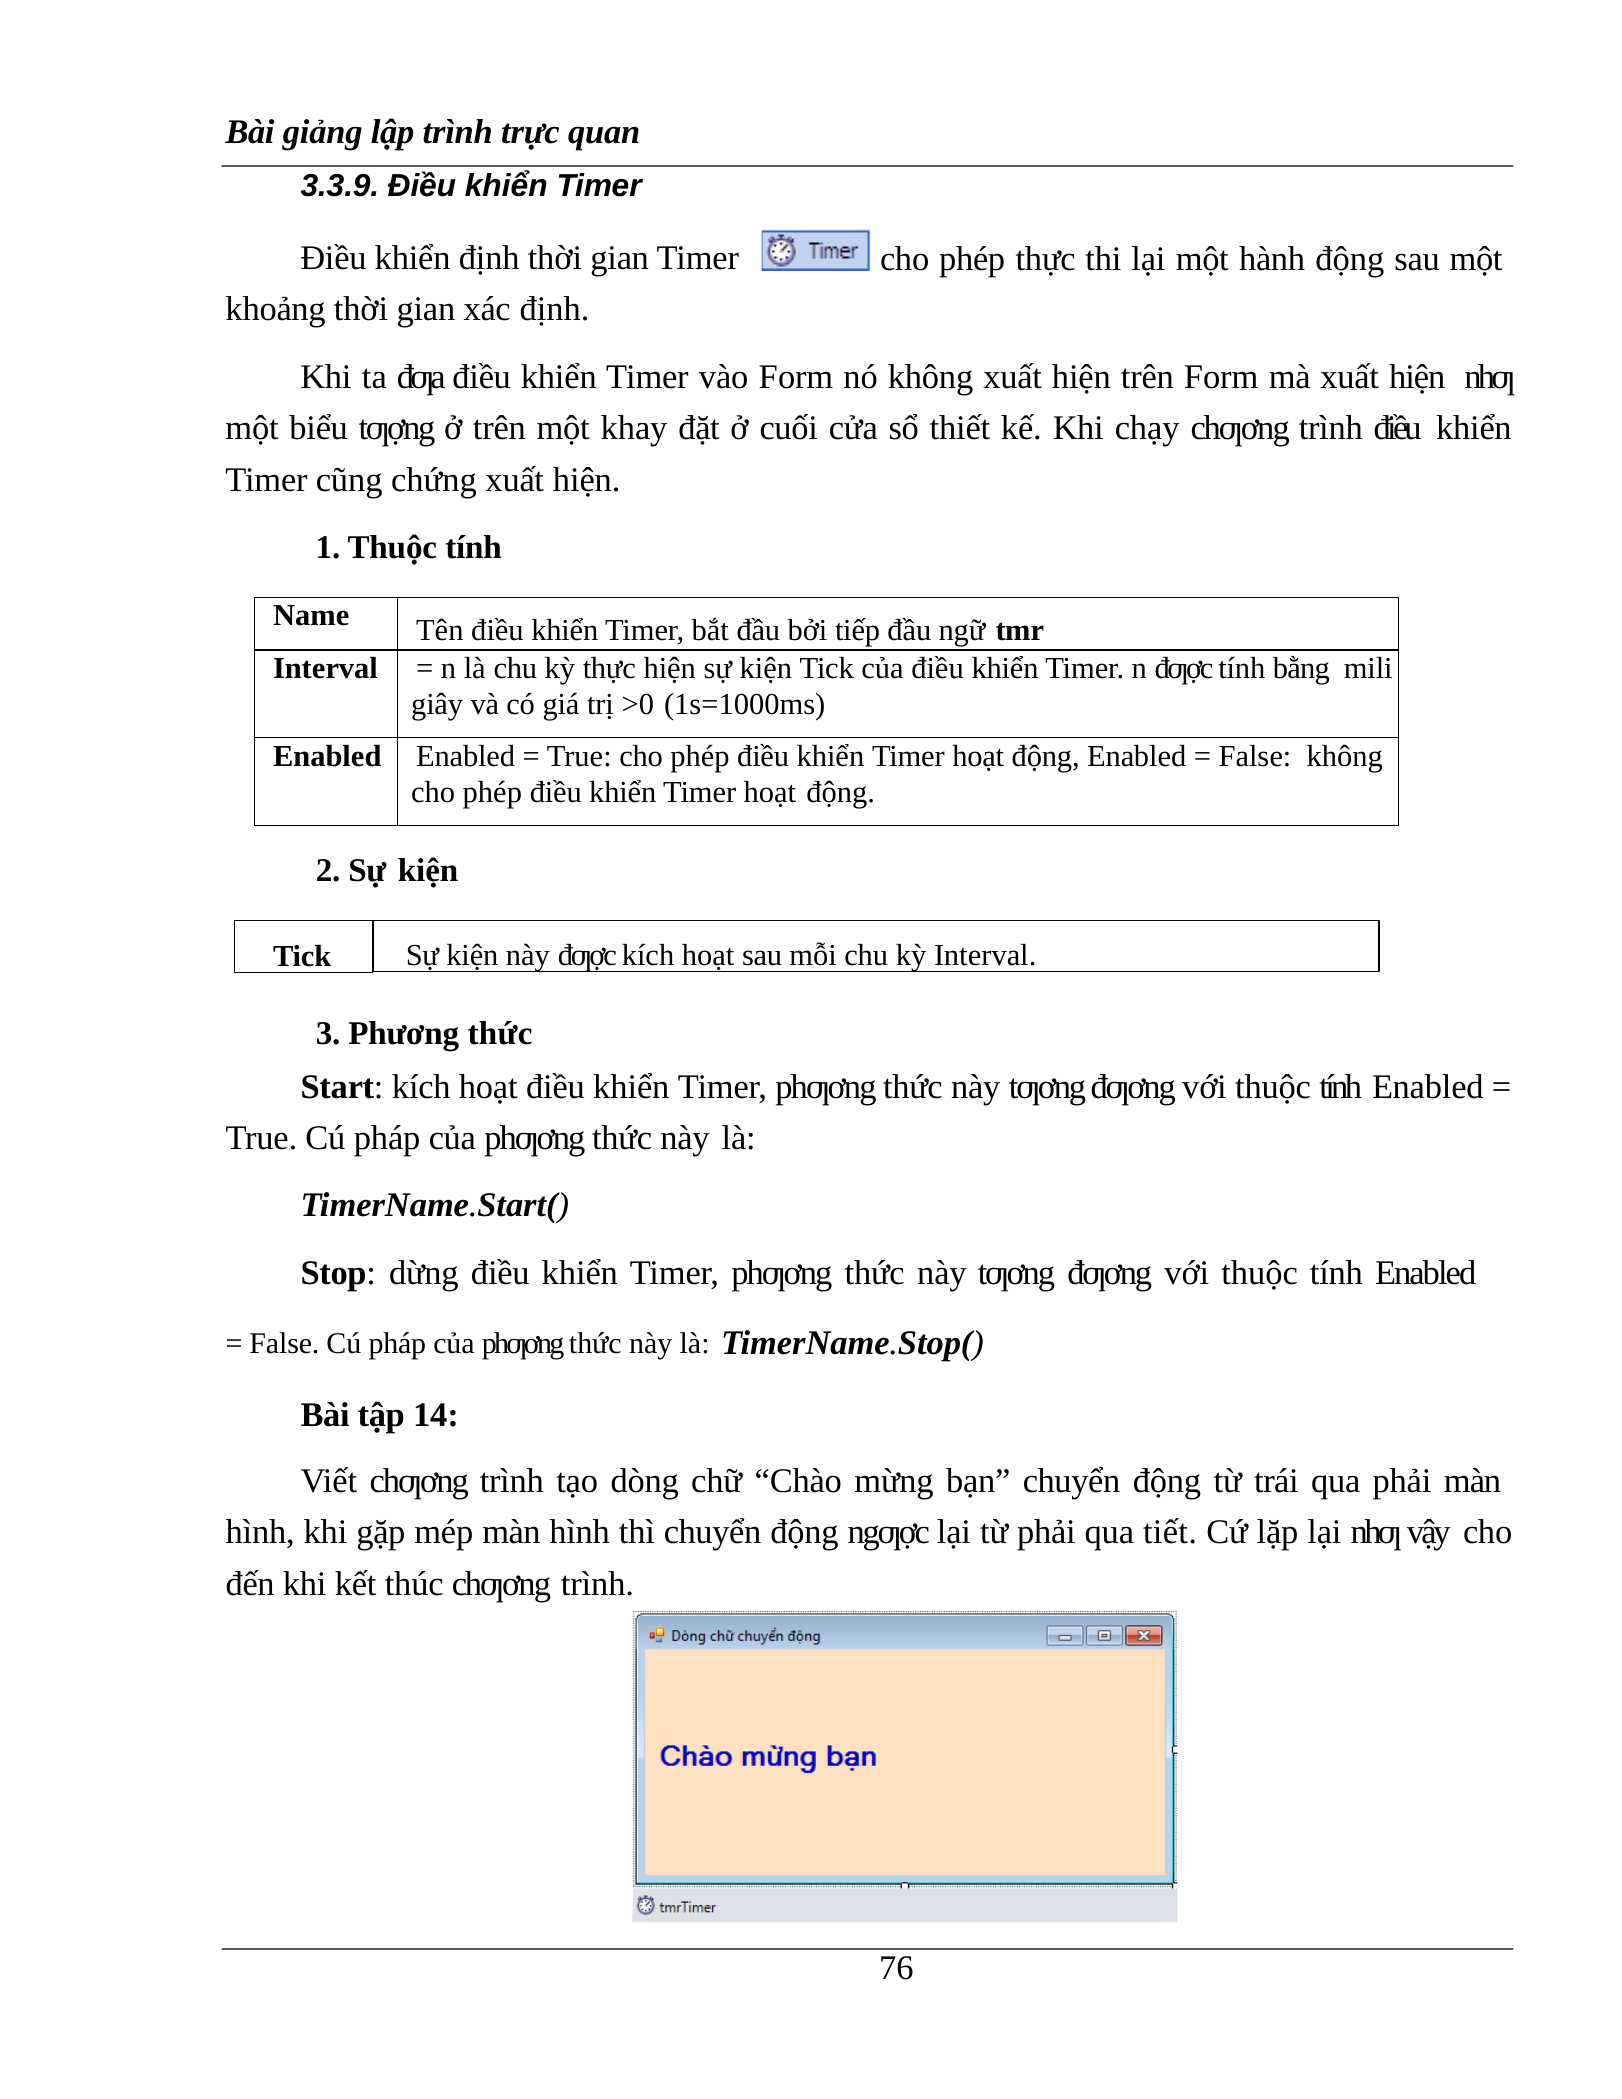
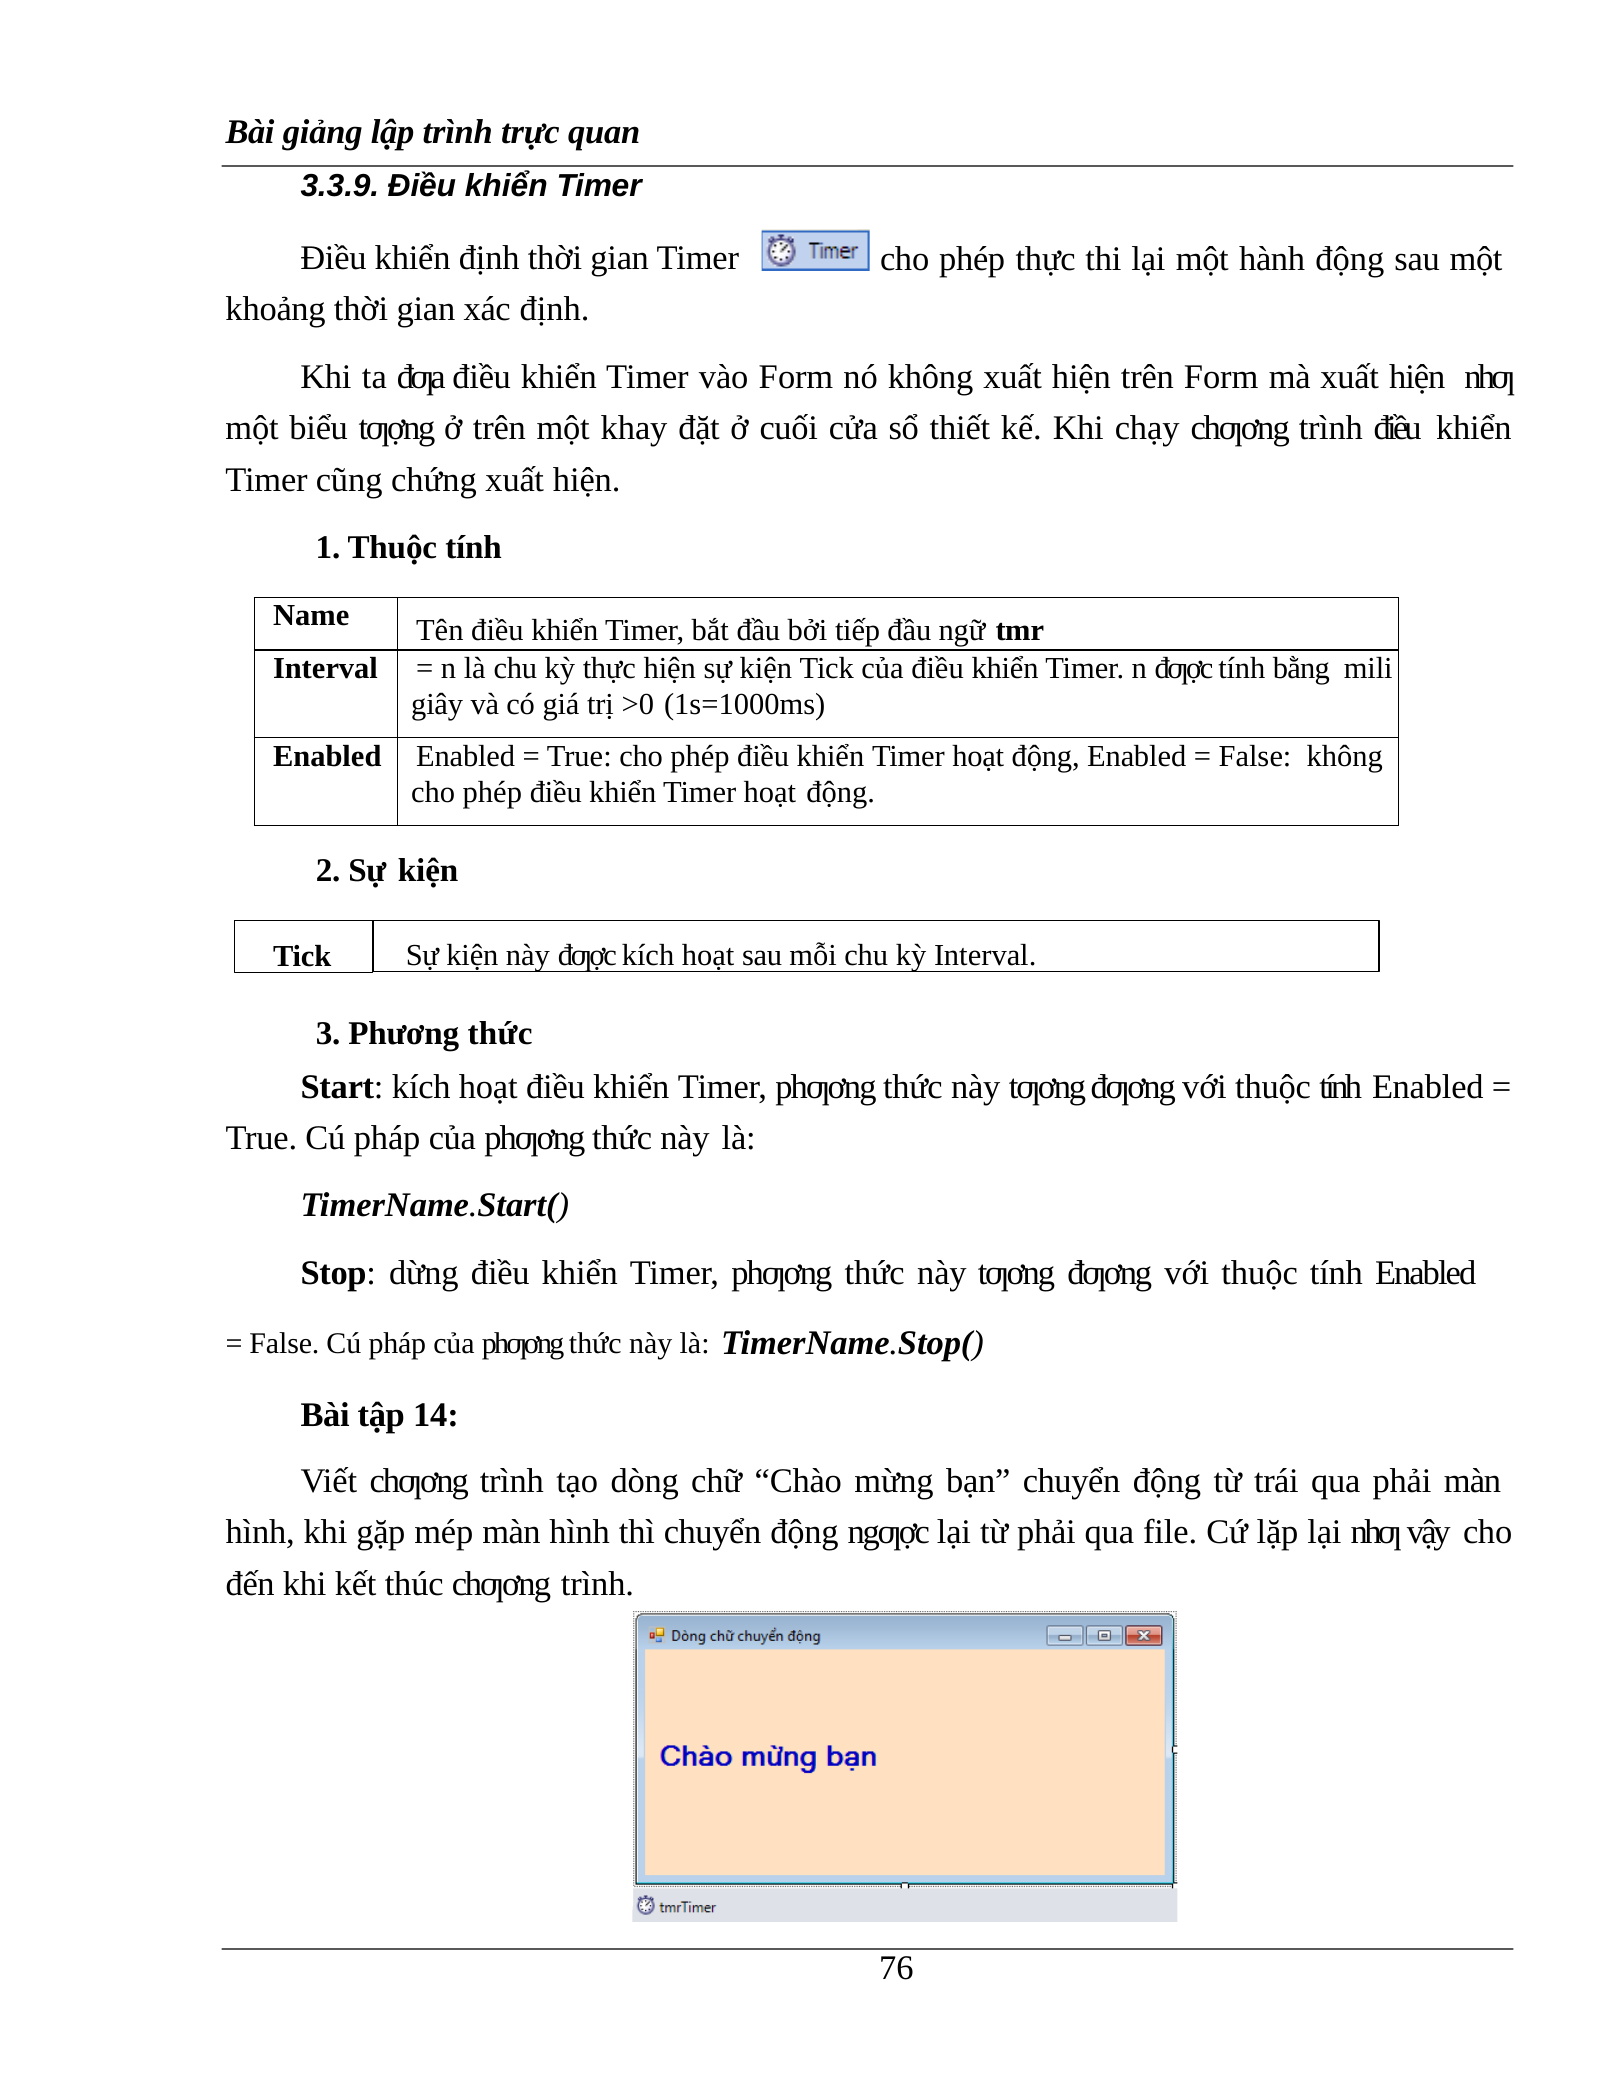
tiết: tiết -> file
